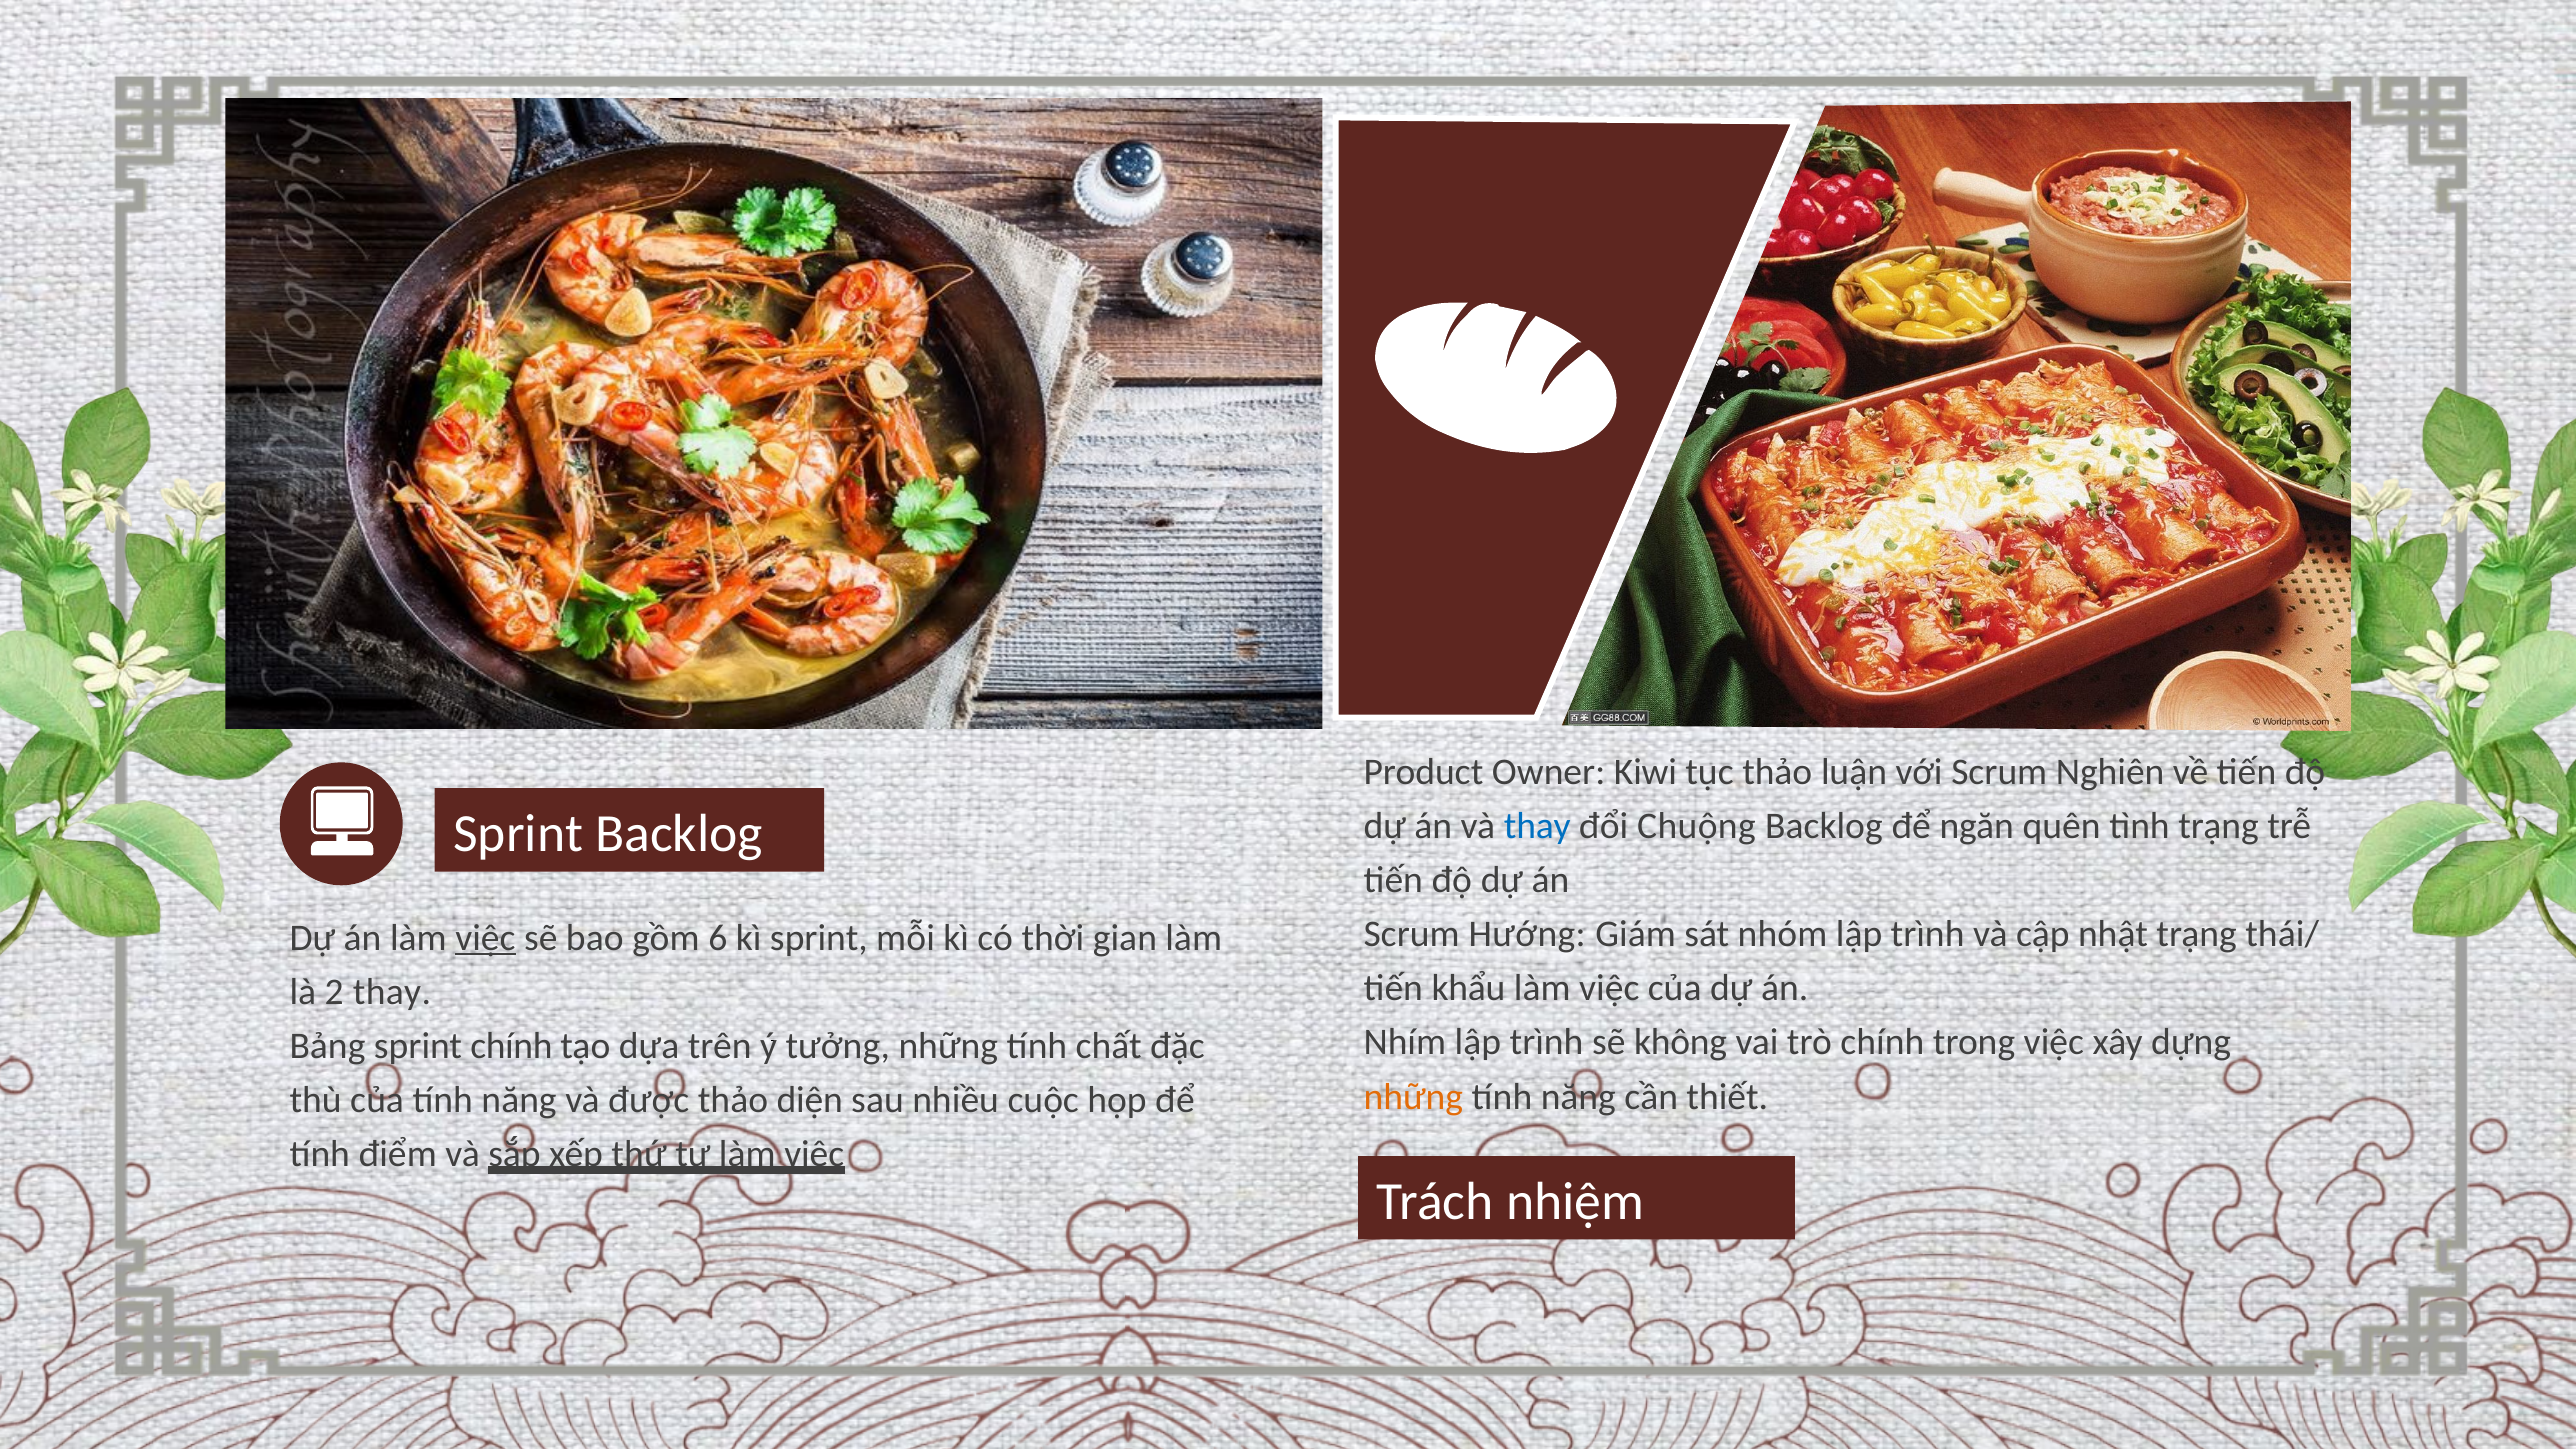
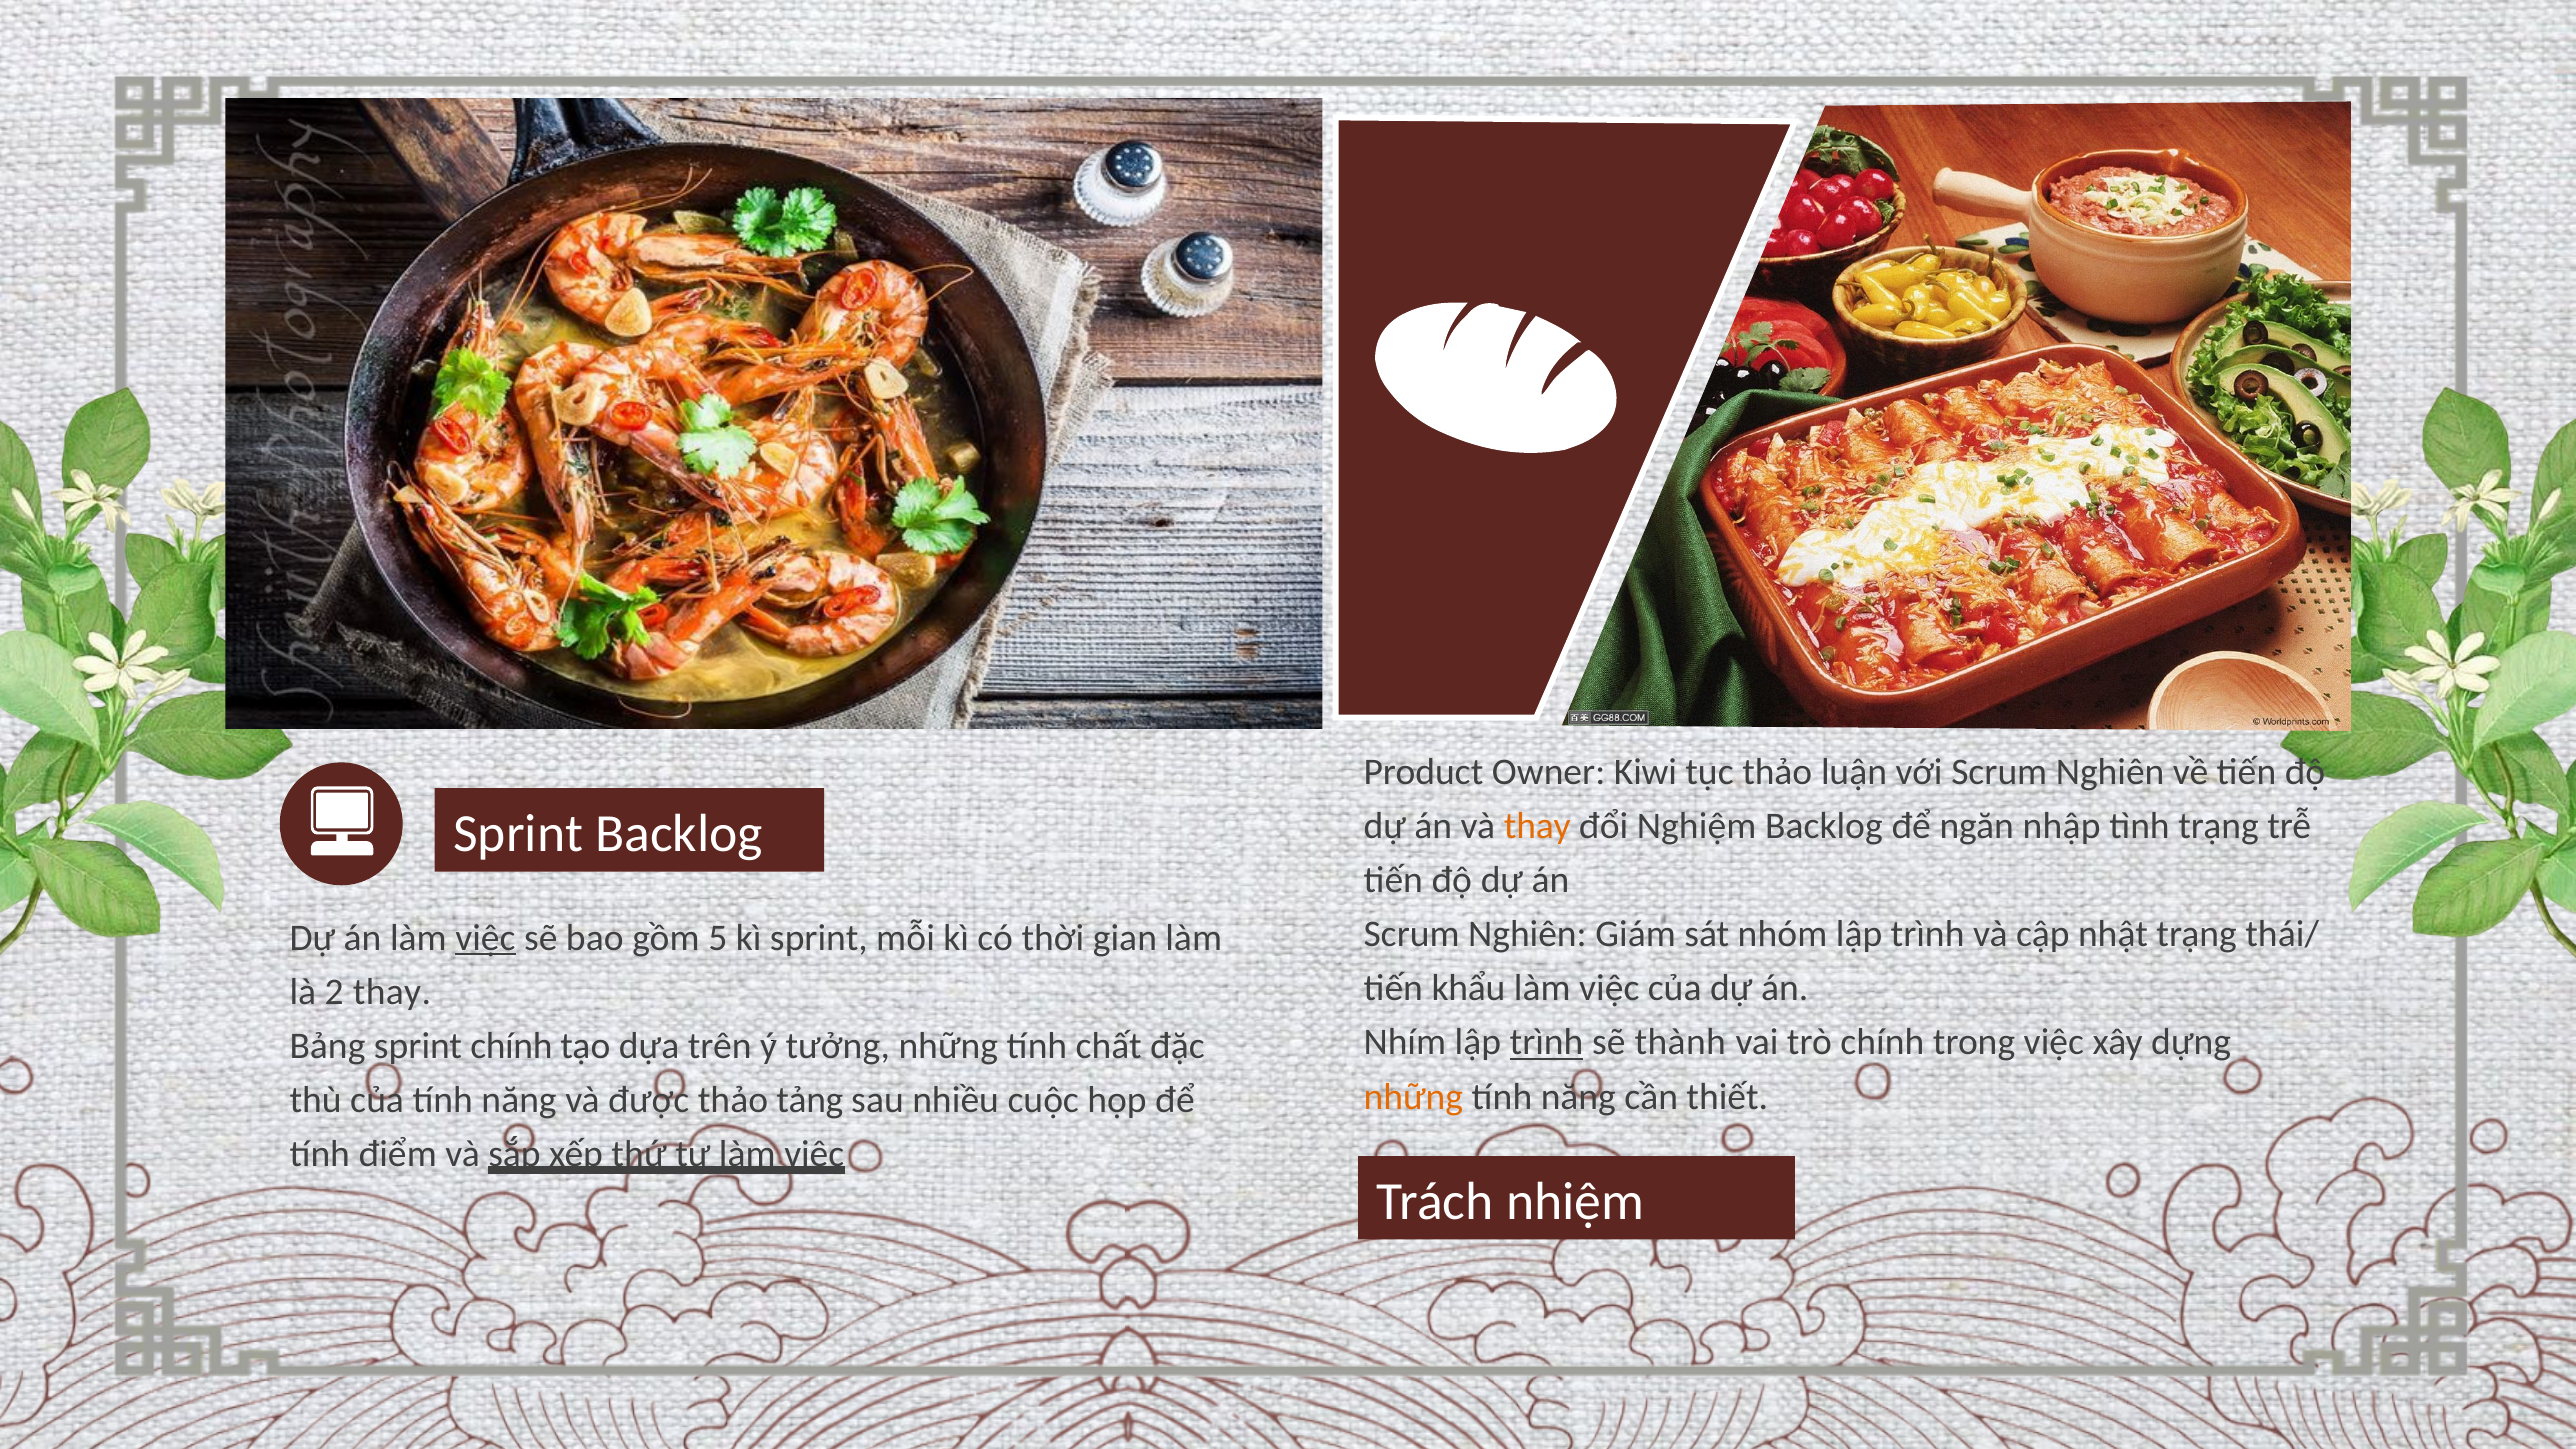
thay at (1537, 826) colour: blue -> orange
Chuộng: Chuộng -> Nghiệm
quên: quên -> nhập
Hướng at (1527, 934): Hướng -> Nghiên
6: 6 -> 5
trình at (1547, 1043) underline: none -> present
không: không -> thành
diện: diện -> tảng
